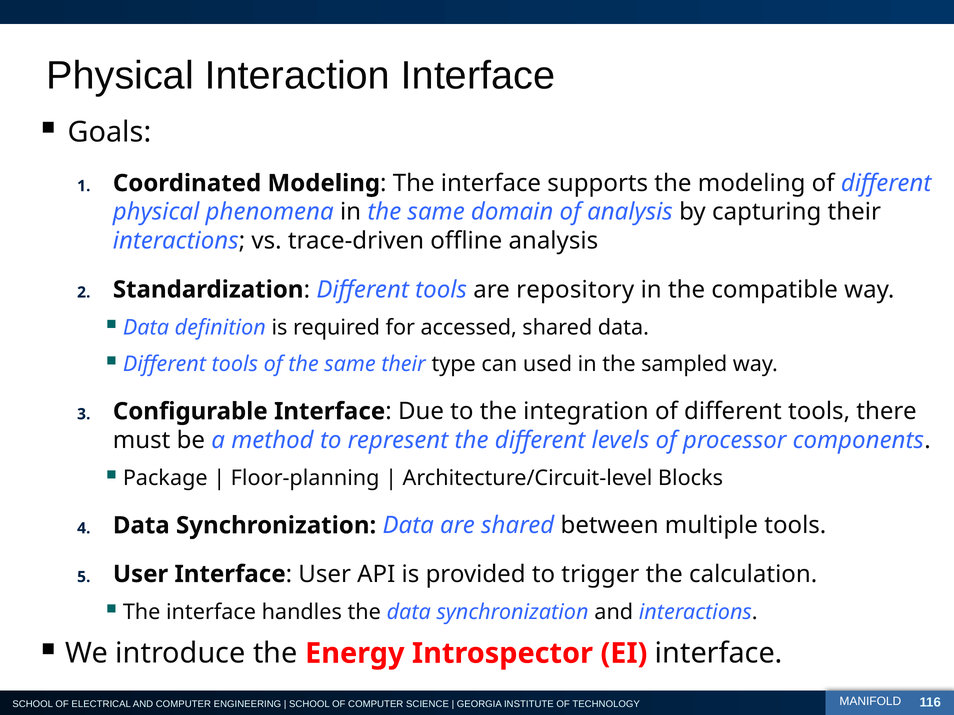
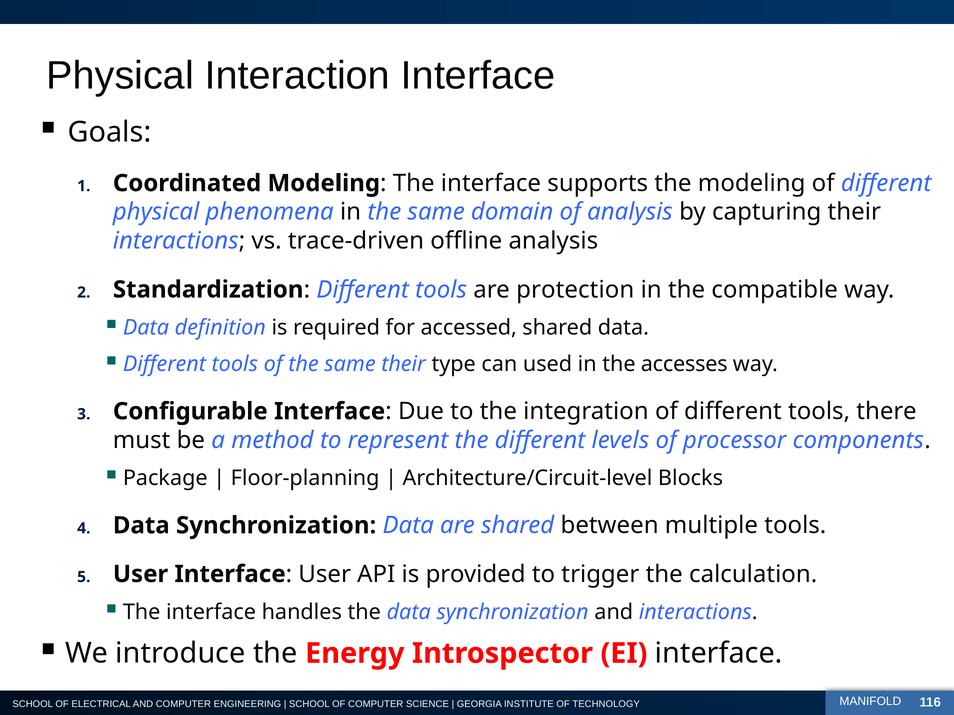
repository: repository -> protection
sampled: sampled -> accesses
